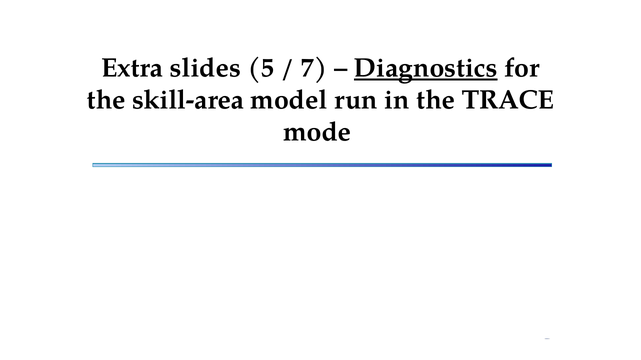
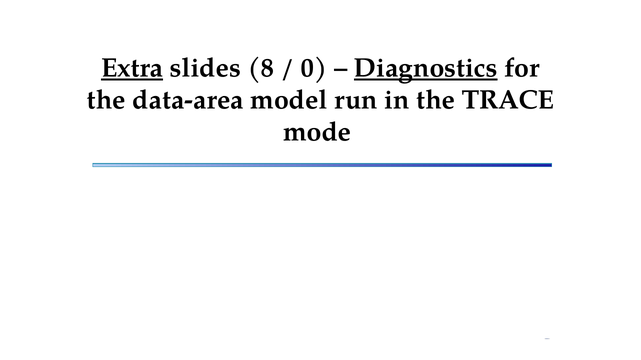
Extra underline: none -> present
5: 5 -> 8
7: 7 -> 0
skill-area: skill-area -> data-area
